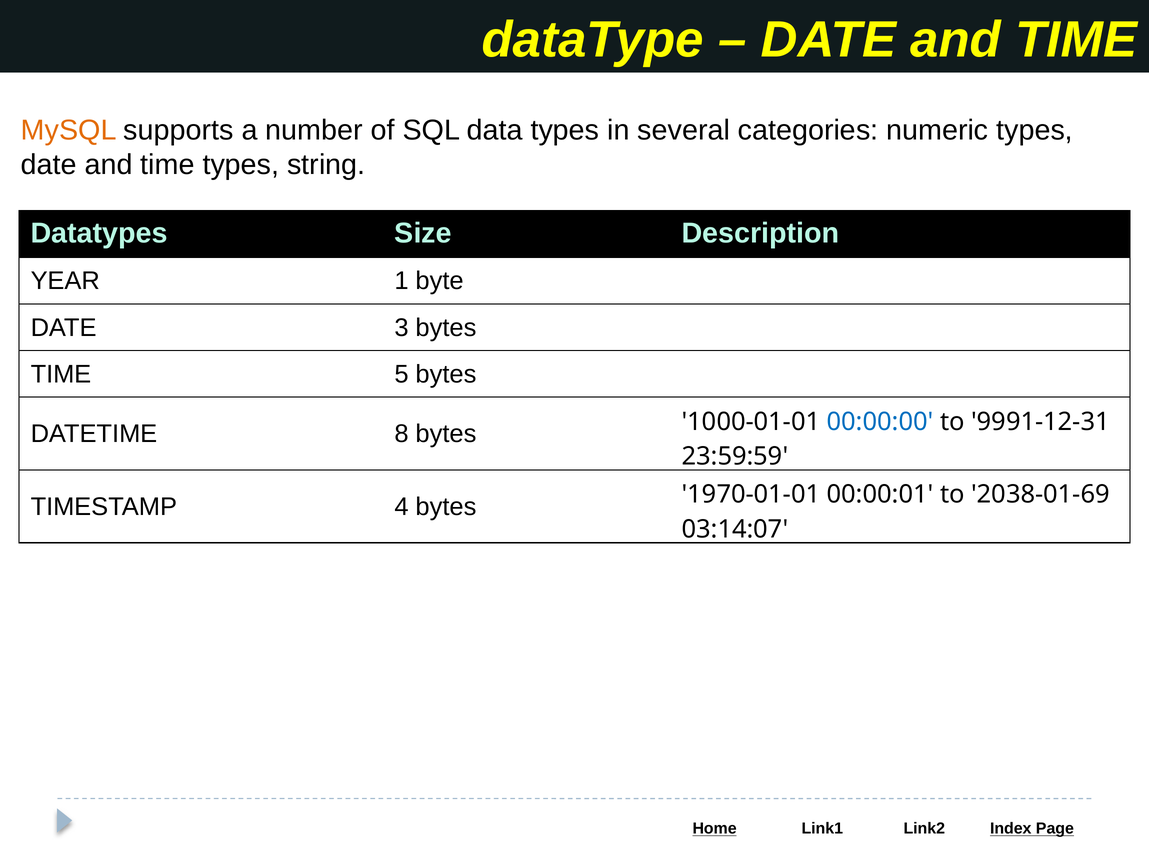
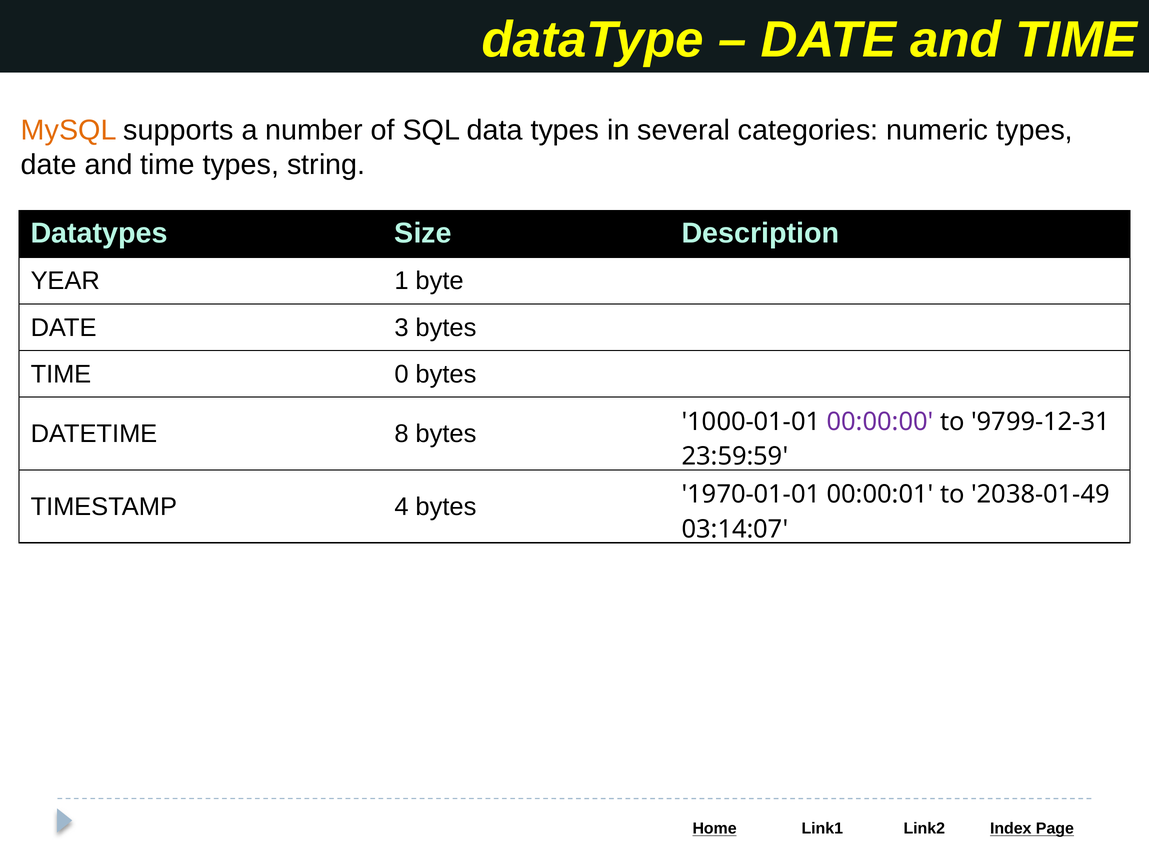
5: 5 -> 0
00:00:00 colour: blue -> purple
9991-12-31: 9991-12-31 -> 9799-12-31
2038-01-69: 2038-01-69 -> 2038-01-49
